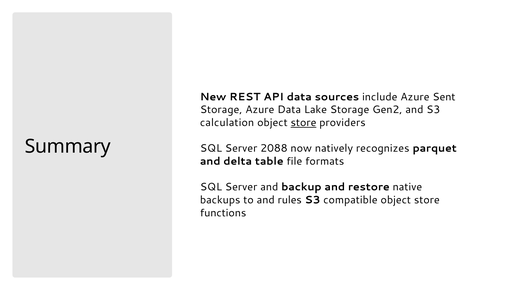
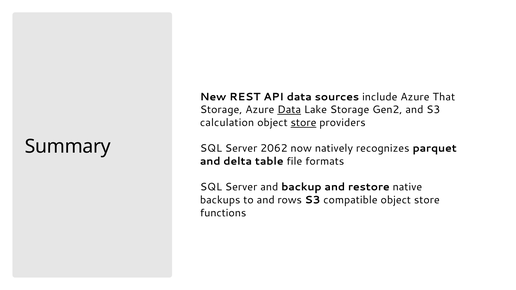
Sent: Sent -> That
Data underline: none -> present
2088: 2088 -> 2062
rules: rules -> rows
